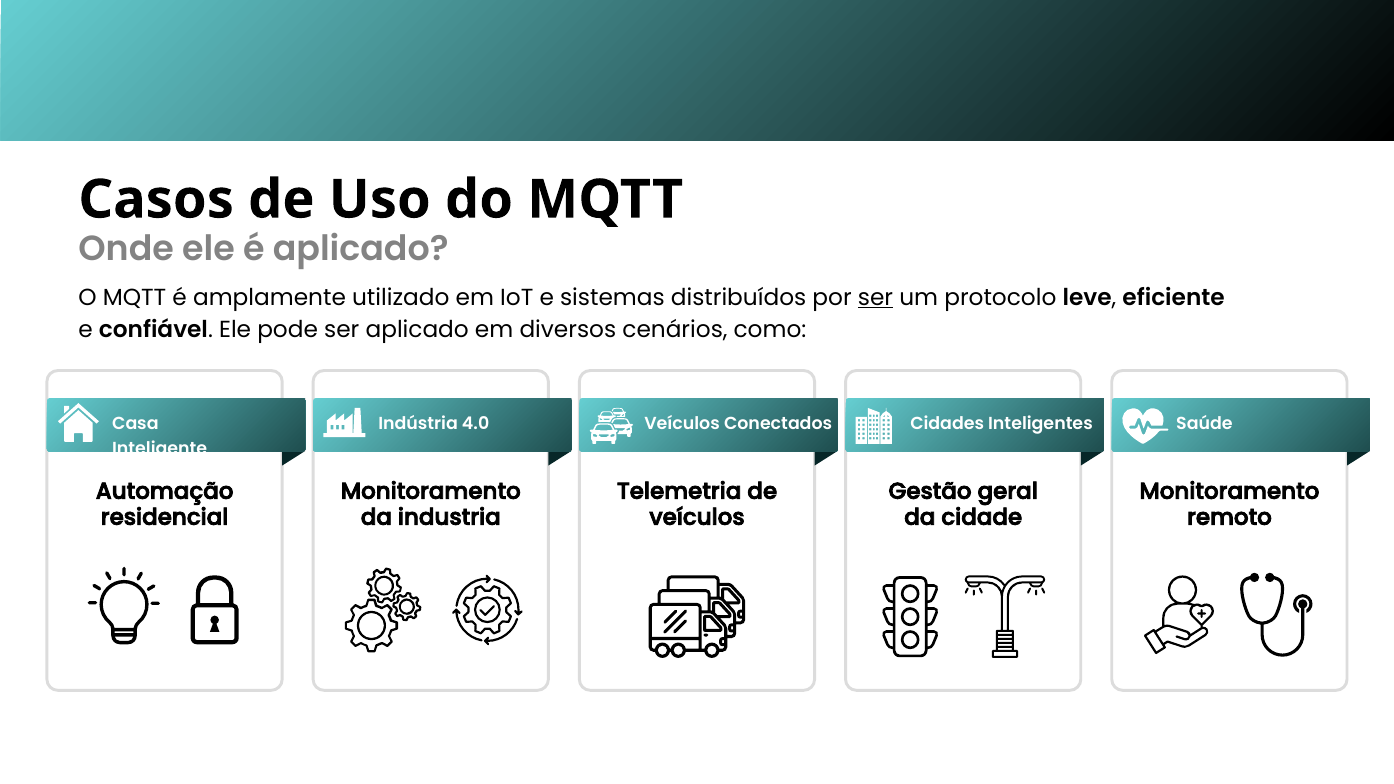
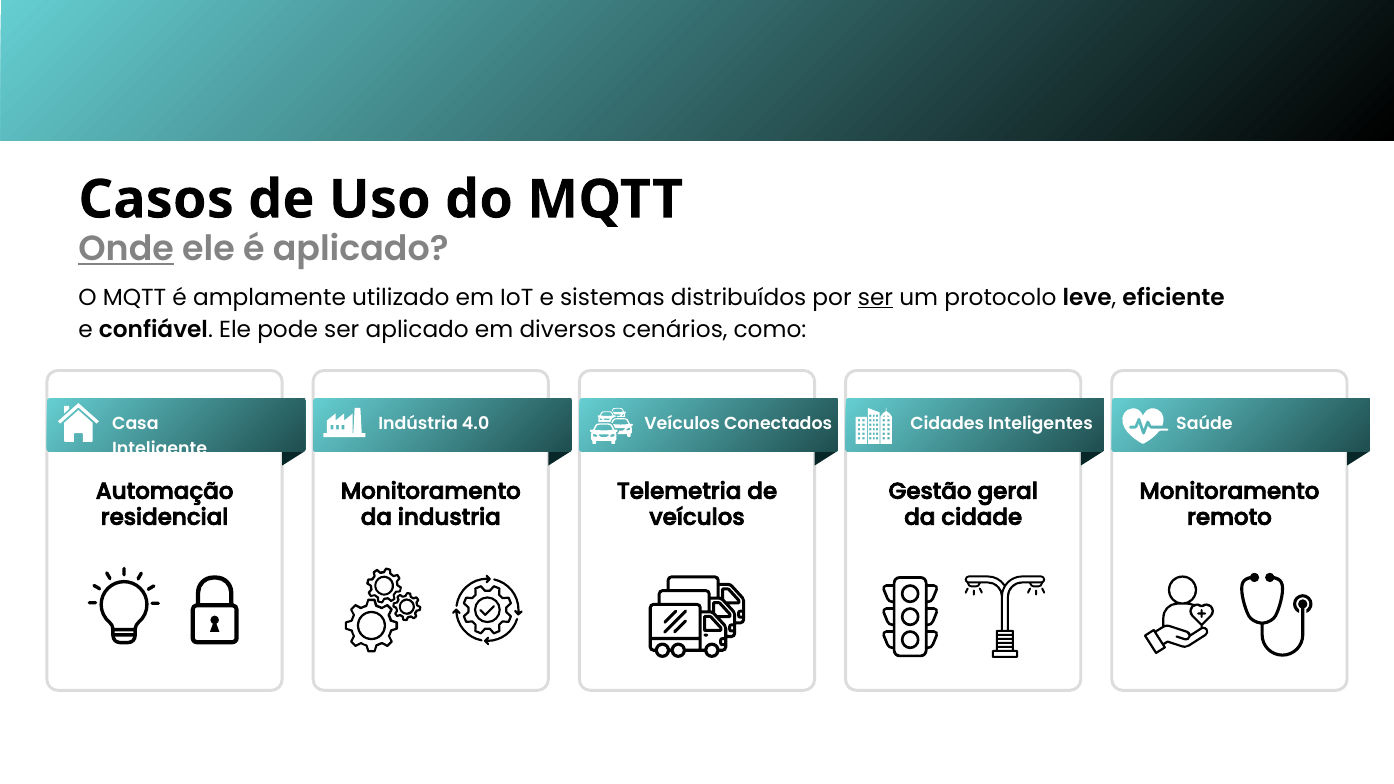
Onde underline: none -> present
